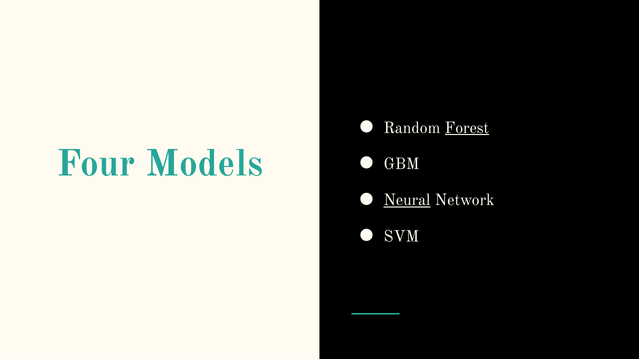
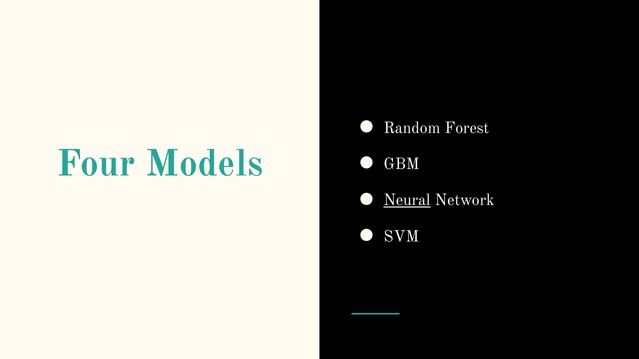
Forest underline: present -> none
